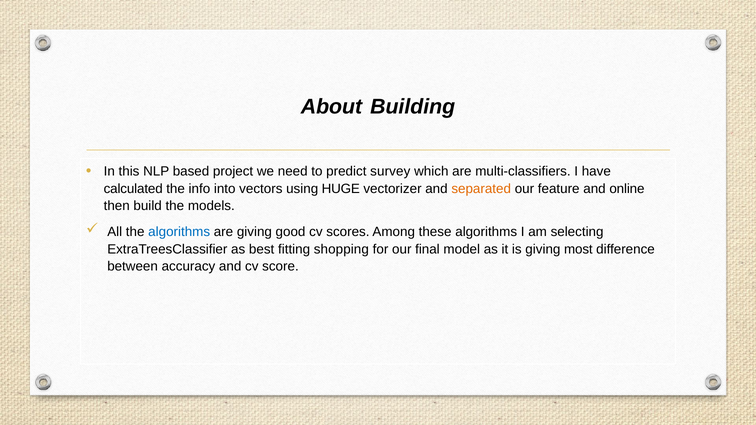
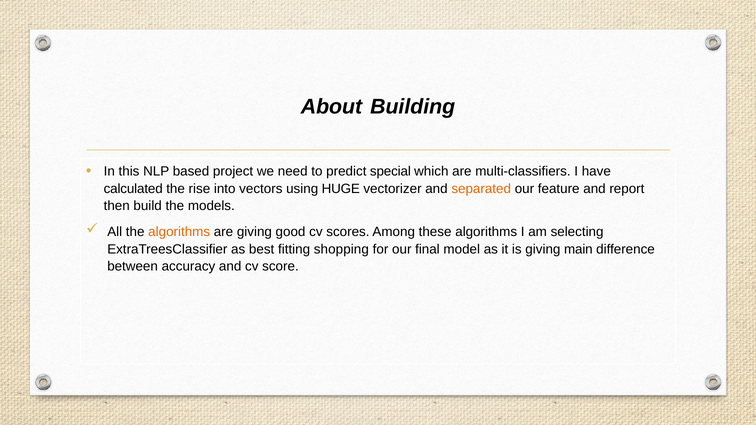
survey: survey -> special
info: info -> rise
online: online -> report
algorithms at (179, 232) colour: blue -> orange
most: most -> main
